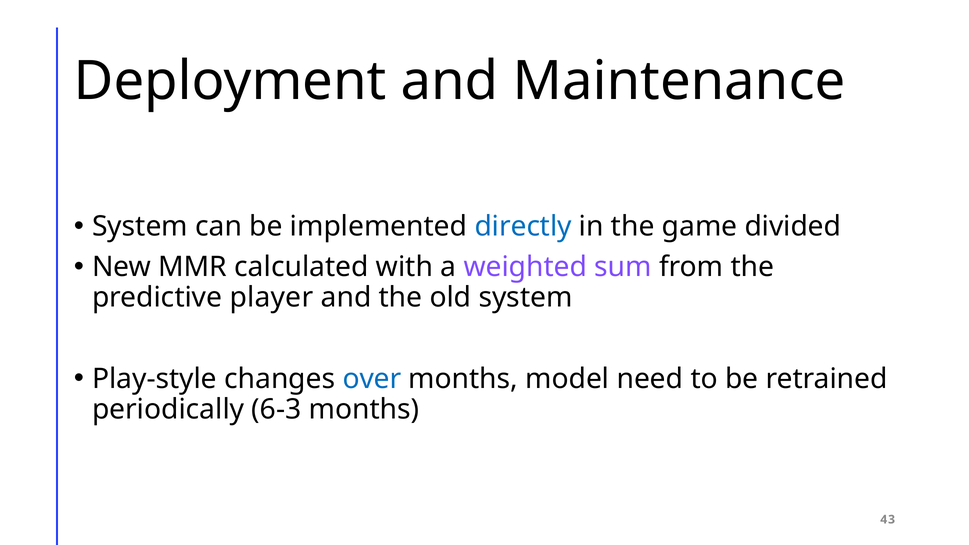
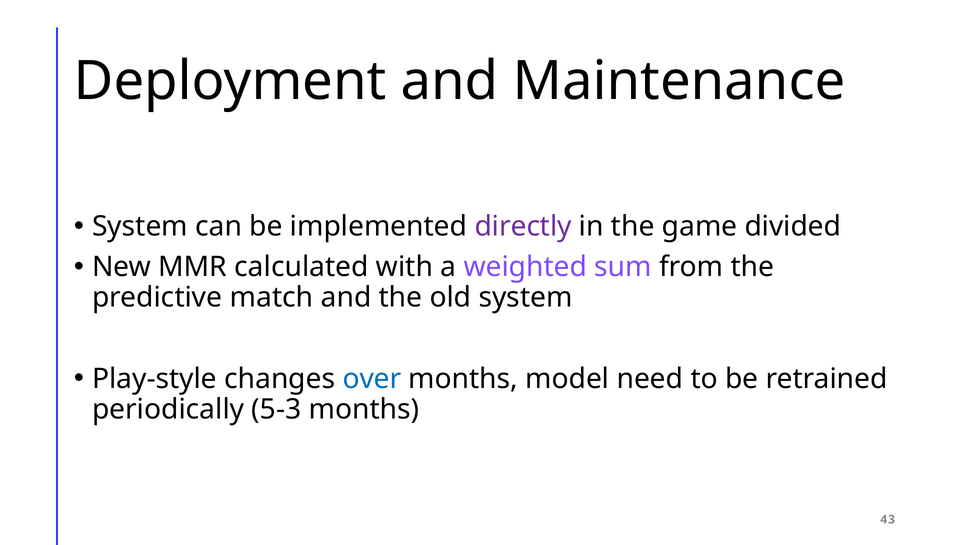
directly colour: blue -> purple
player: player -> match
6-3: 6-3 -> 5-3
